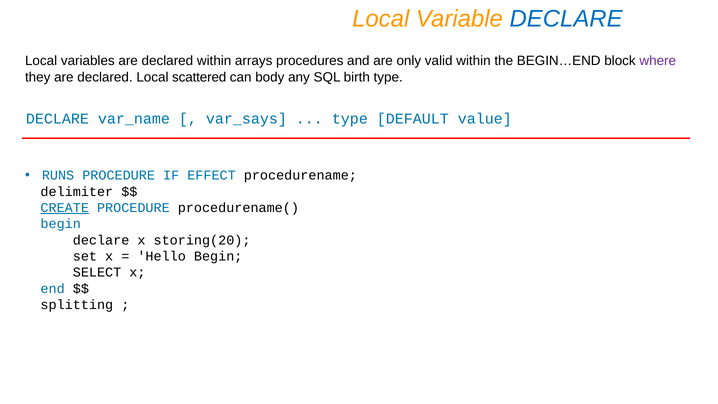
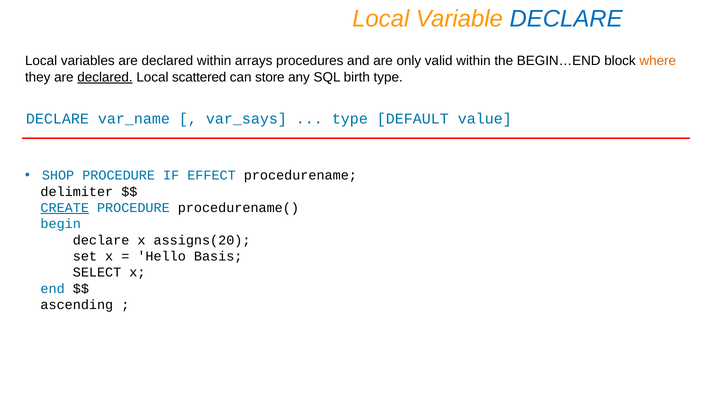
where colour: purple -> orange
declared at (105, 77) underline: none -> present
body: body -> store
RUNS: RUNS -> SHOP
storing(20: storing(20 -> assigns(20
Hello Begin: Begin -> Basis
splitting: splitting -> ascending
